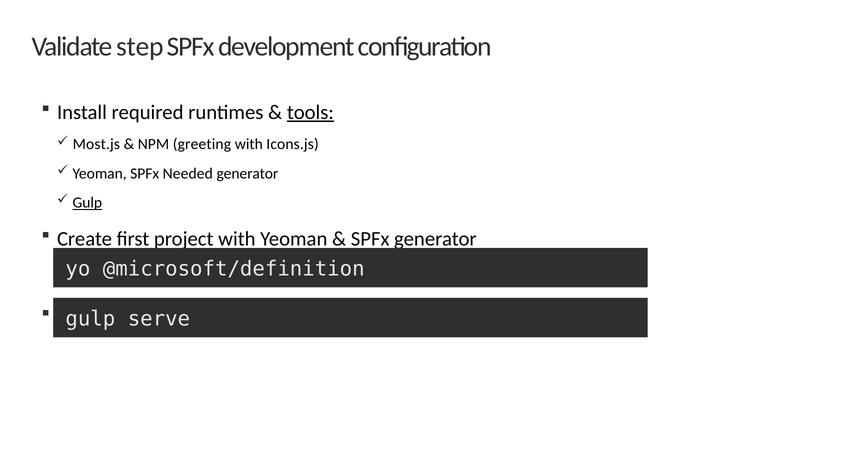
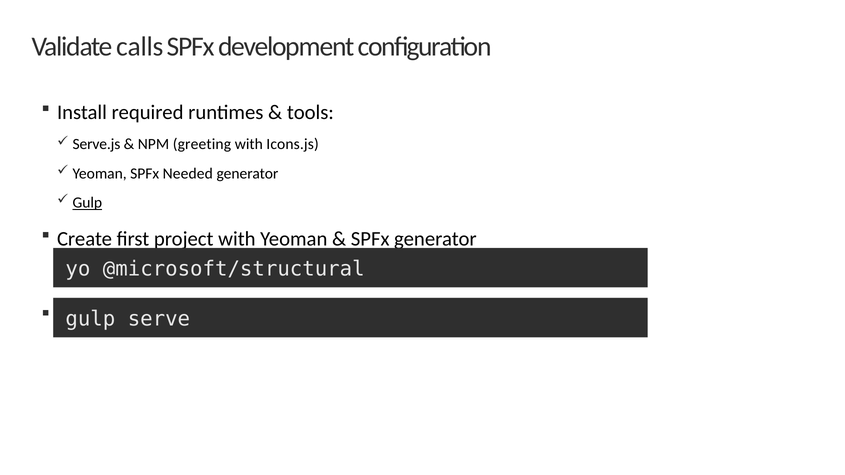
step: step -> calls
tools underline: present -> none
Most.js: Most.js -> Serve.js
@microsoft/definition: @microsoft/definition -> @microsoft/structural
